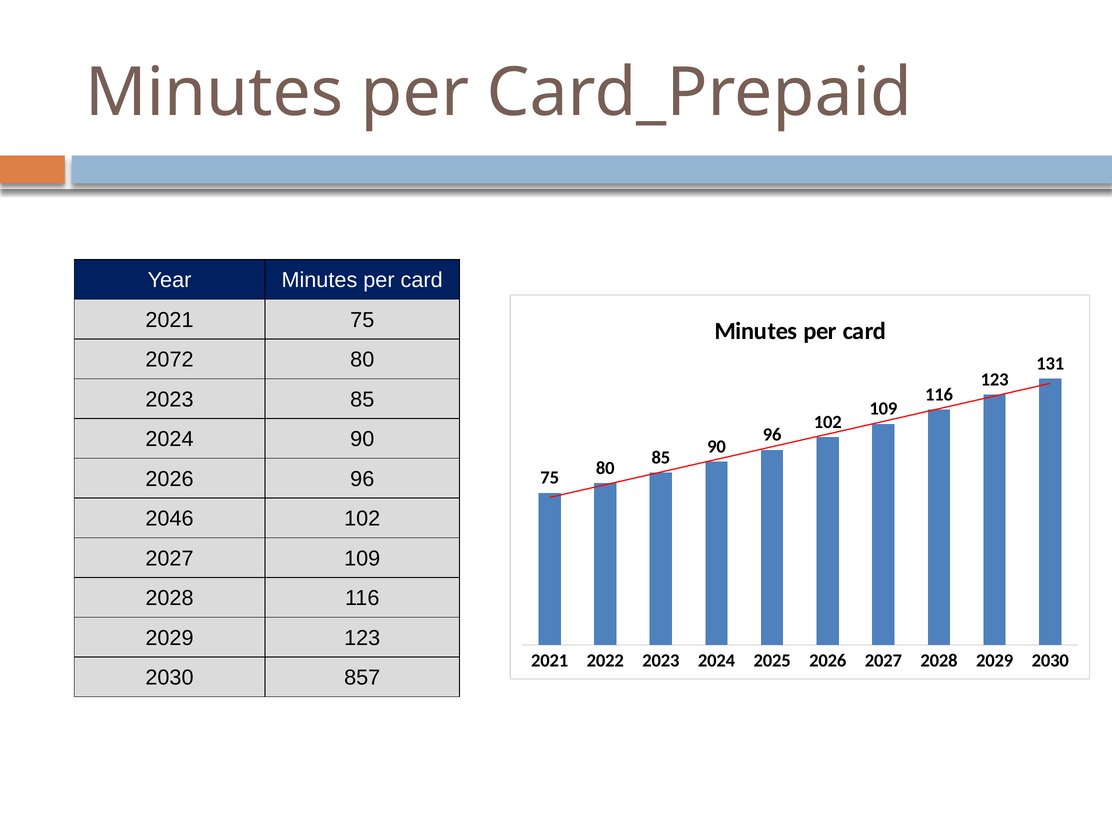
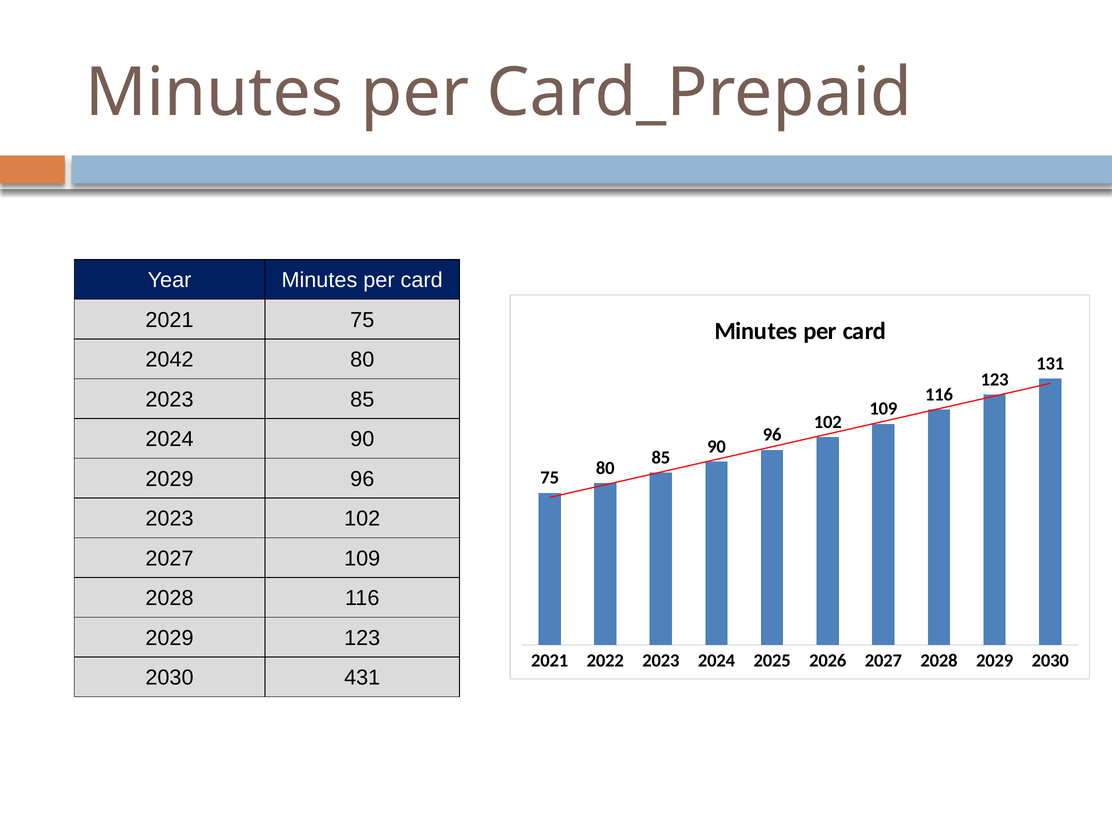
2072: 2072 -> 2042
2026 at (170, 479): 2026 -> 2029
2046 at (170, 519): 2046 -> 2023
857: 857 -> 431
